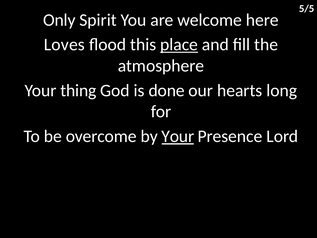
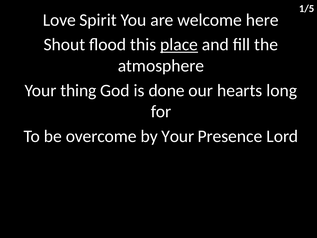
5/5: 5/5 -> 1/5
Only: Only -> Love
Loves: Loves -> Shout
Your at (178, 136) underline: present -> none
